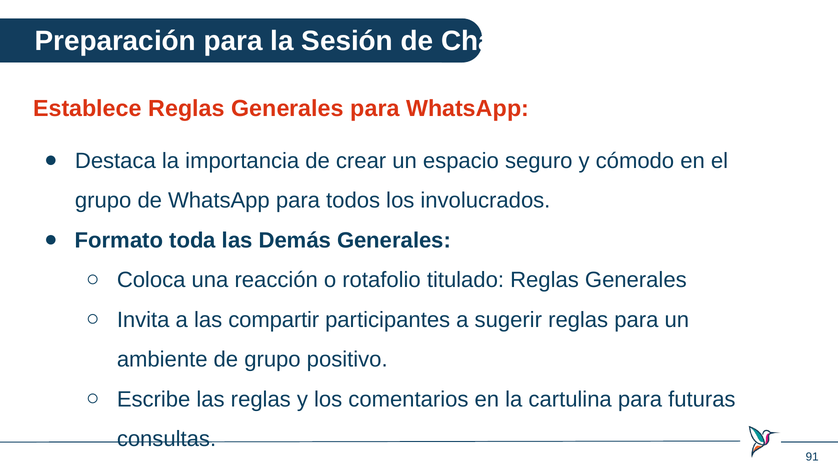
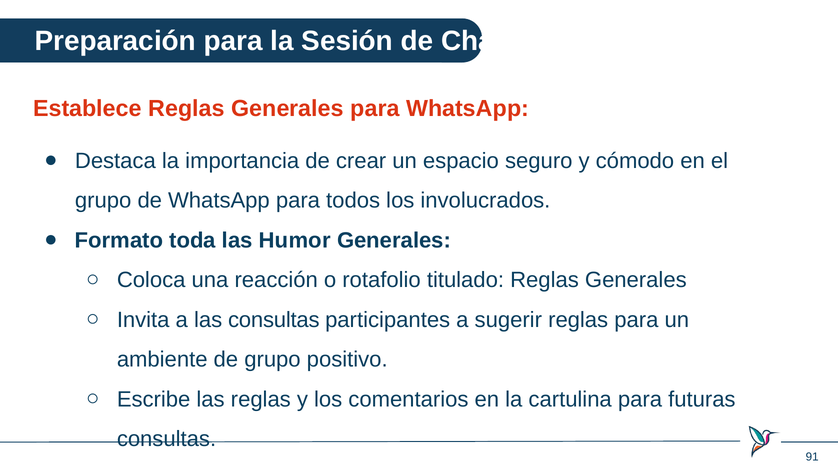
Demás: Demás -> Humor
las compartir: compartir -> consultas
